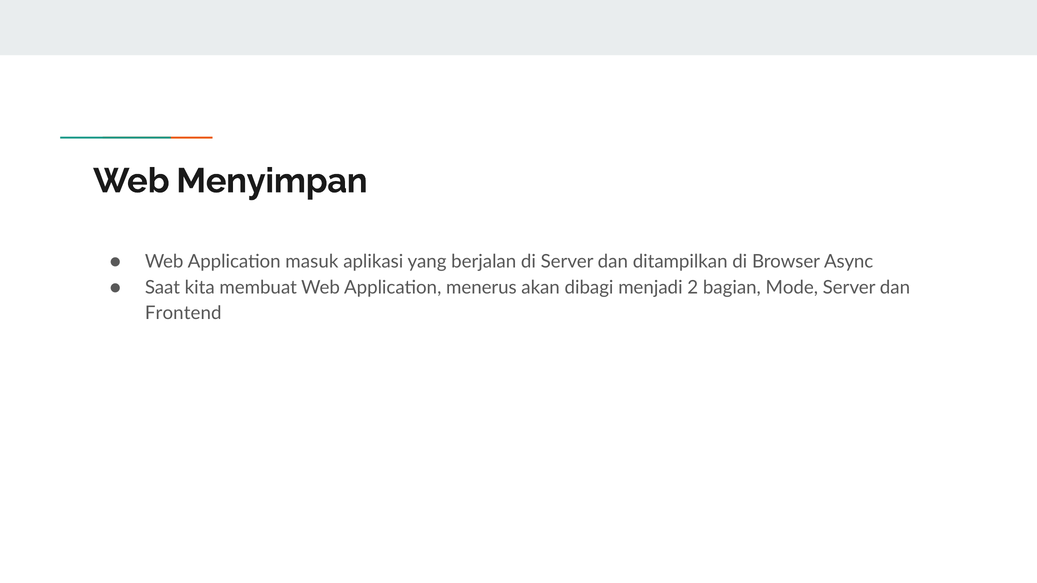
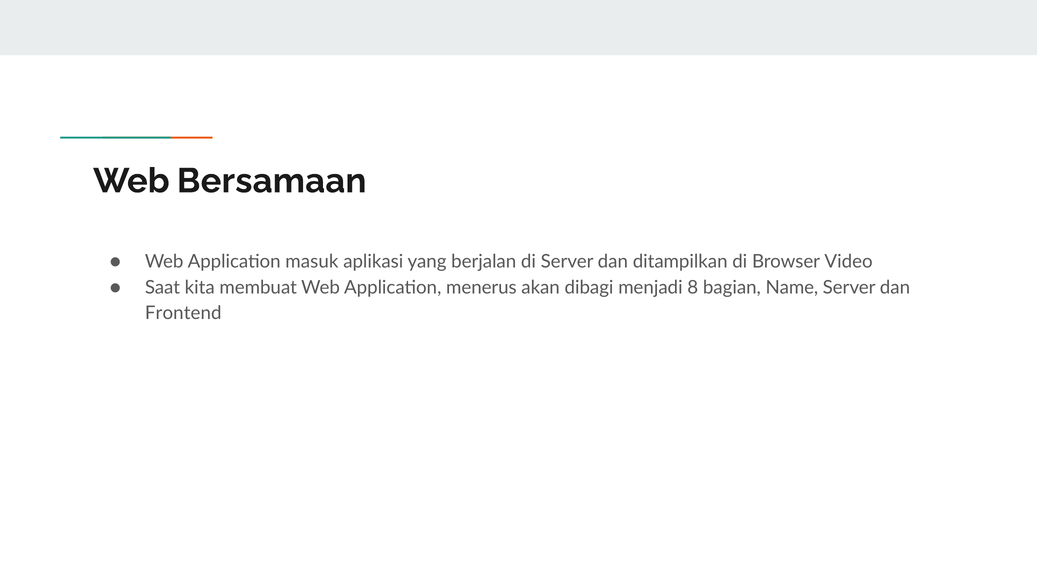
Menyimpan: Menyimpan -> Bersamaan
Async: Async -> Video
2: 2 -> 8
Mode: Mode -> Name
